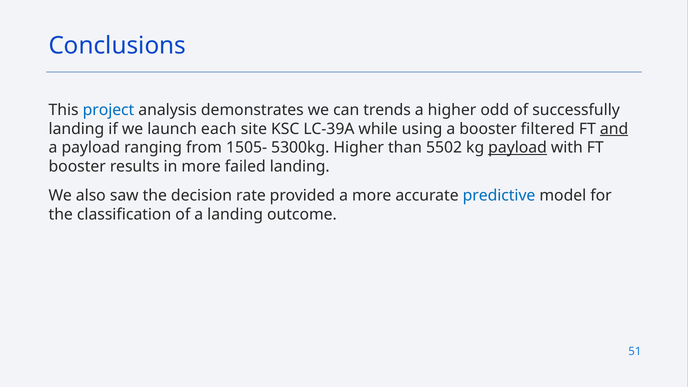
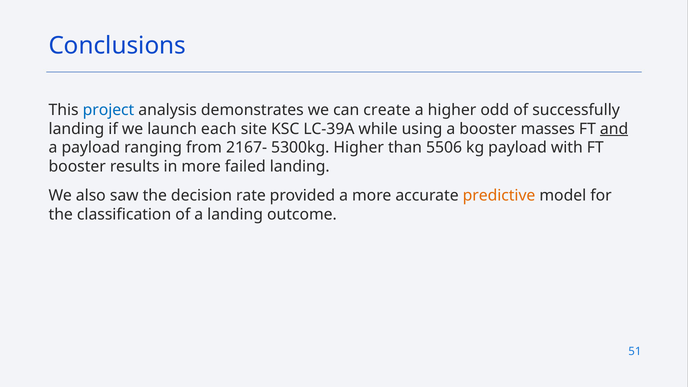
trends: trends -> create
filtered: filtered -> masses
1505-: 1505- -> 2167-
5502: 5502 -> 5506
payload at (518, 148) underline: present -> none
predictive colour: blue -> orange
